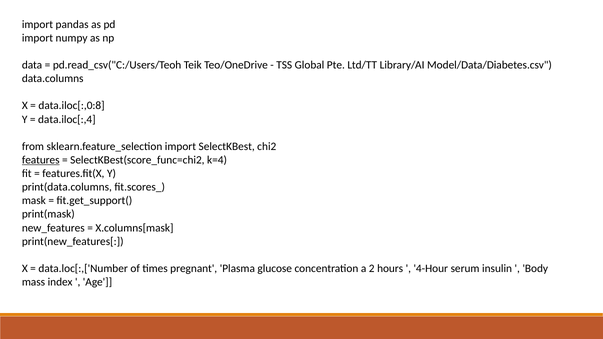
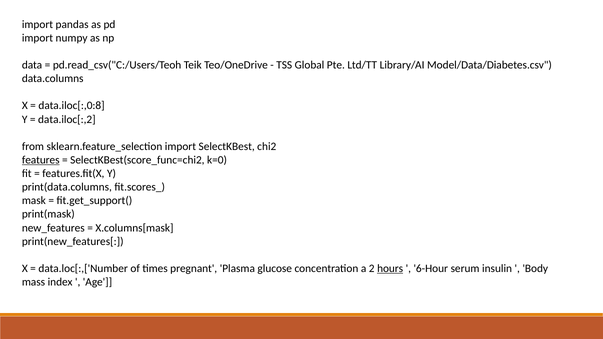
data.iloc[:,4: data.iloc[:,4 -> data.iloc[:,2
k=4: k=4 -> k=0
hours underline: none -> present
4-Hour: 4-Hour -> 6-Hour
